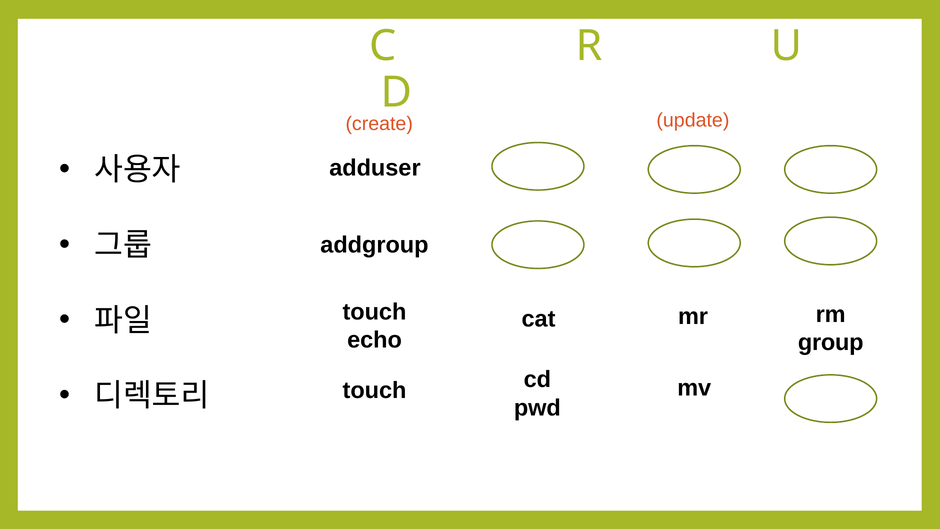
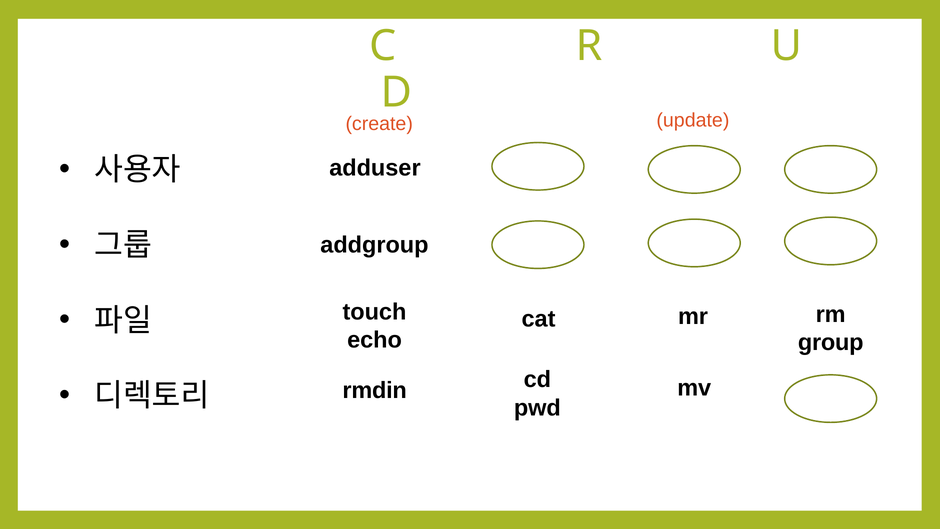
touch at (375, 390): touch -> rmdin
